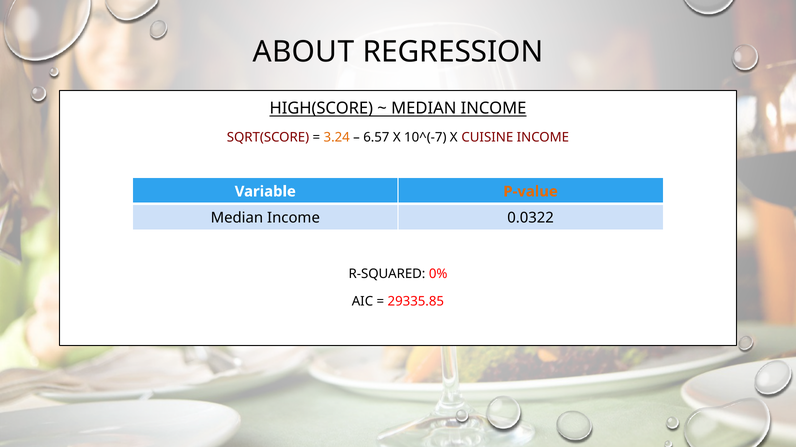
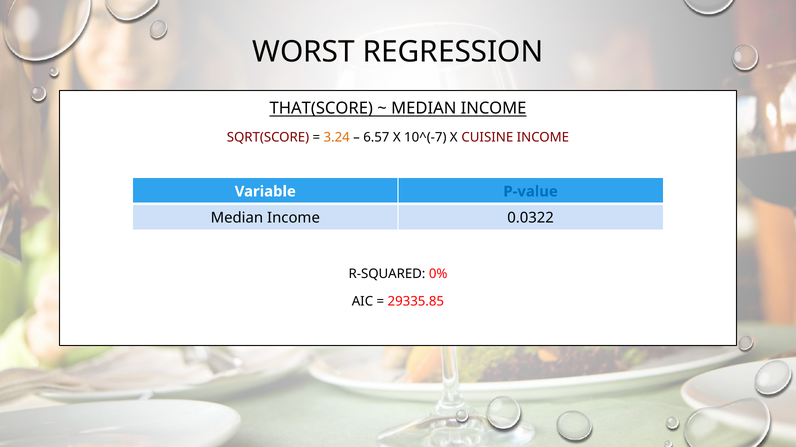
ABOUT: ABOUT -> WORST
HIGH(SCORE: HIGH(SCORE -> THAT(SCORE
P-value colour: orange -> blue
